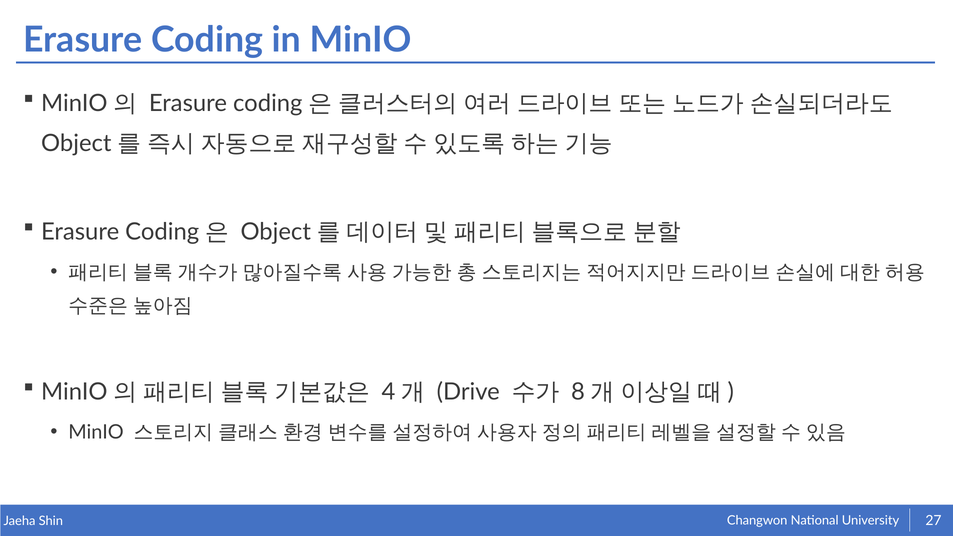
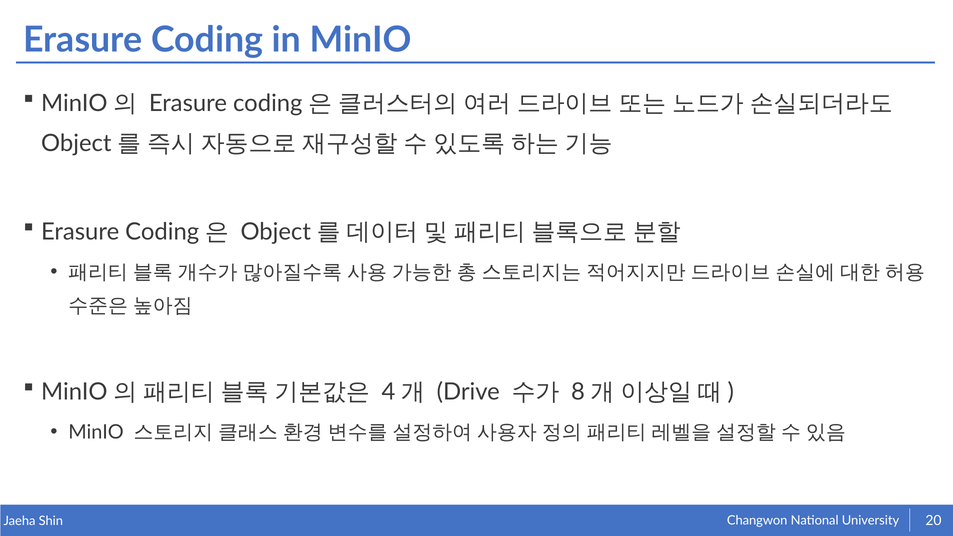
27: 27 -> 20
